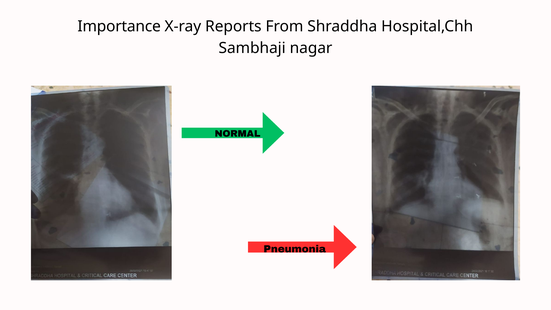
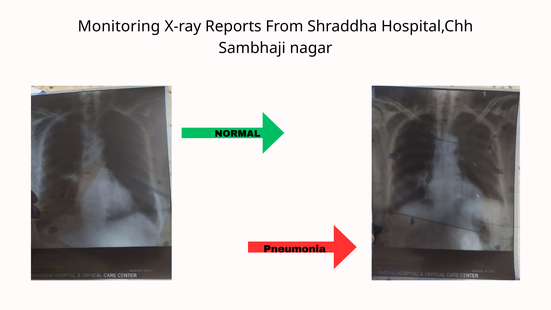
Importance: Importance -> Monitoring
